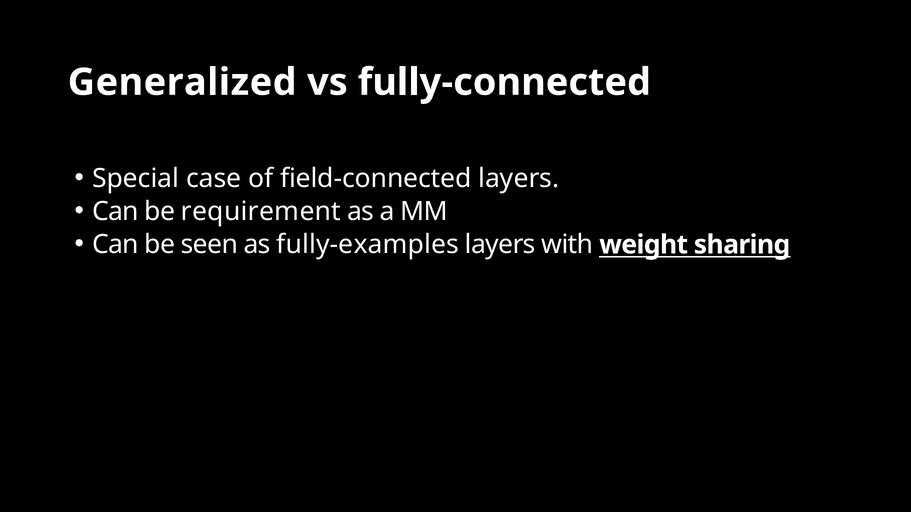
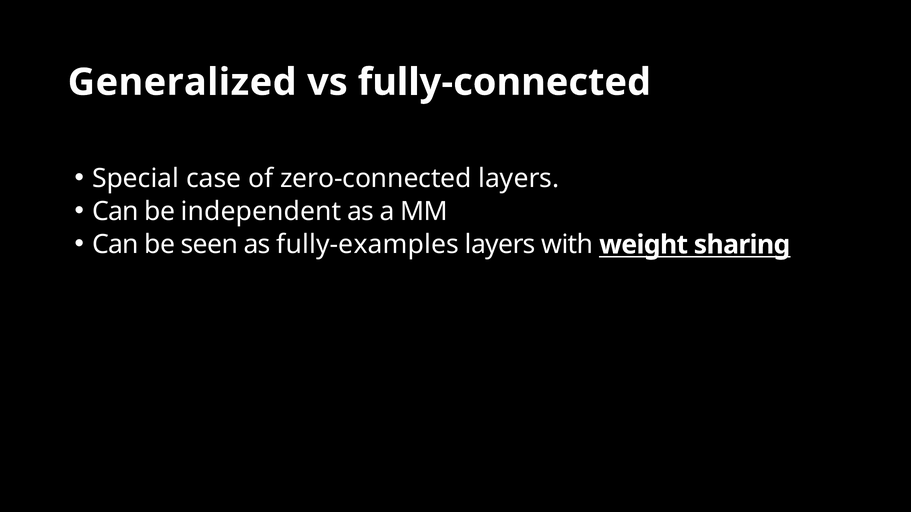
field-connected: field-connected -> zero-connected
requirement: requirement -> independent
